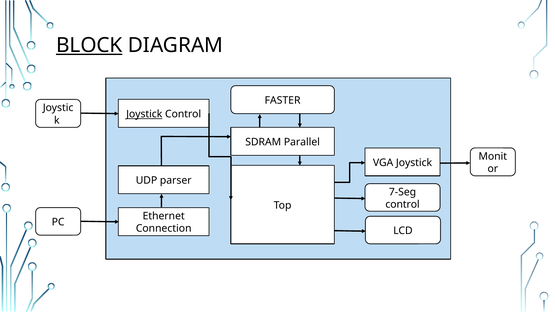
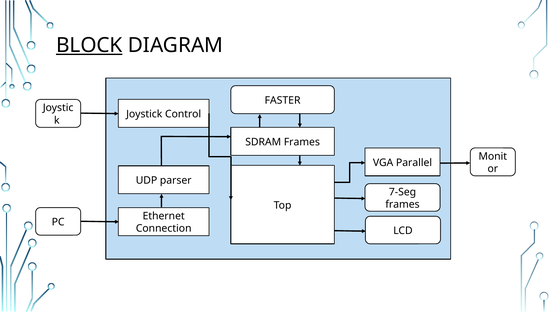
Joystick at (144, 114) underline: present -> none
SDRAM Parallel: Parallel -> Frames
VGA Joystick: Joystick -> Parallel
control at (403, 205): control -> frames
